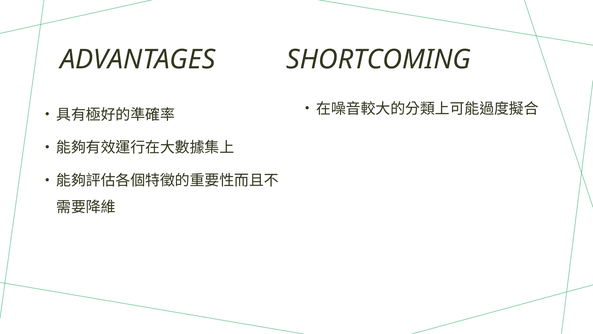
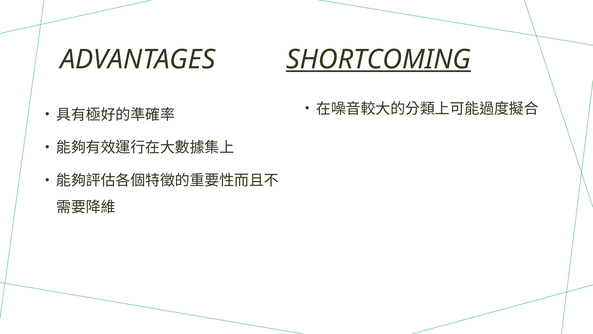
SHORTCOMING underline: none -> present
